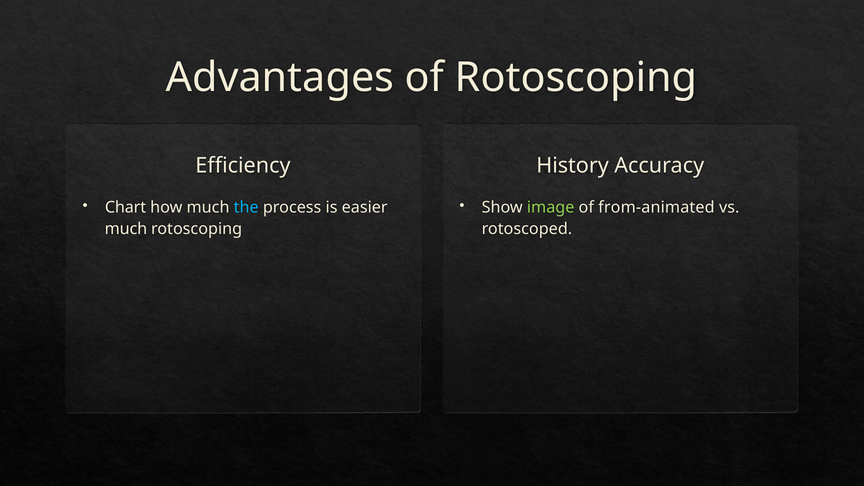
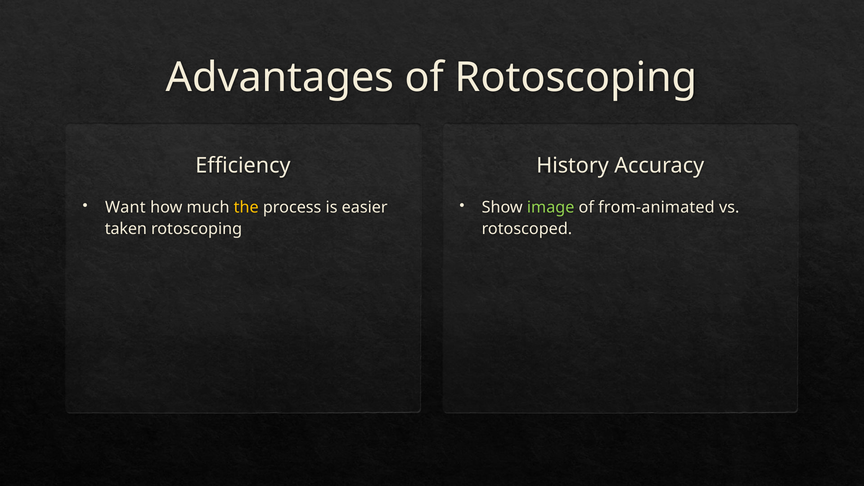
Chart: Chart -> Want
the colour: light blue -> yellow
much at (126, 229): much -> taken
